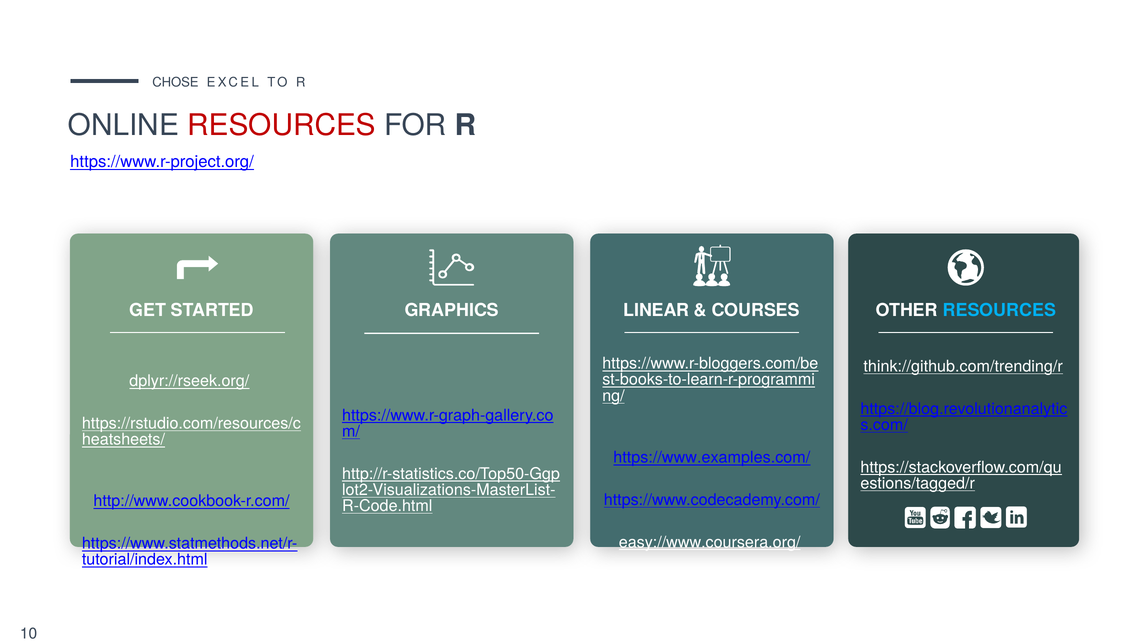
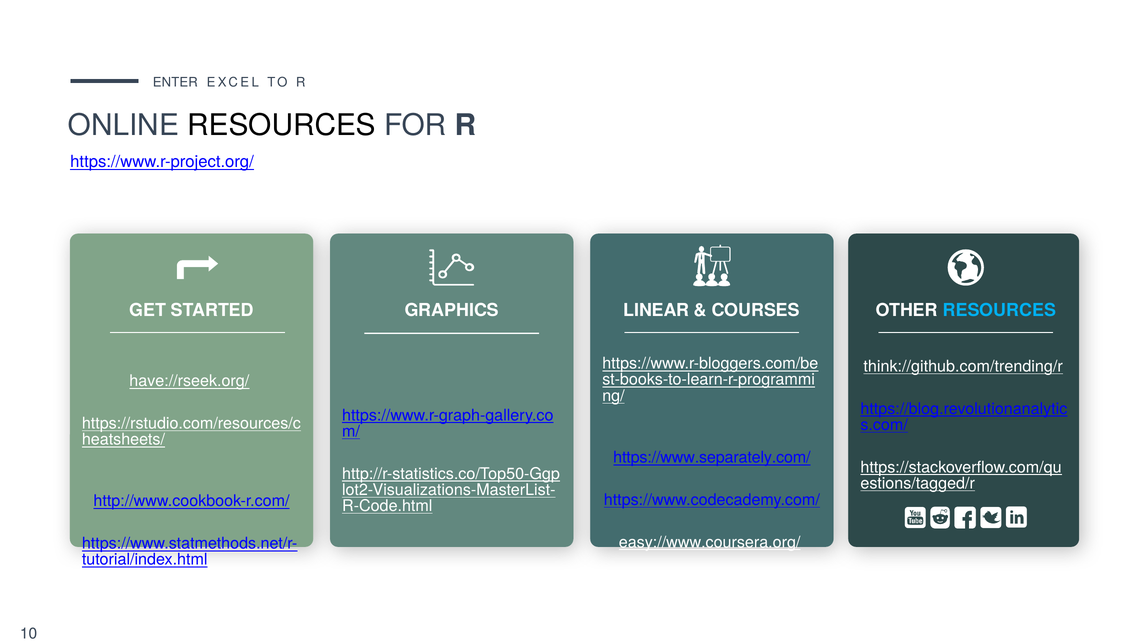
CHOSE: CHOSE -> ENTER
RESOURCES at (282, 126) colour: red -> black
dplyr://rseek.org/: dplyr://rseek.org/ -> have://rseek.org/
https://www.examples.com/: https://www.examples.com/ -> https://www.separately.com/
